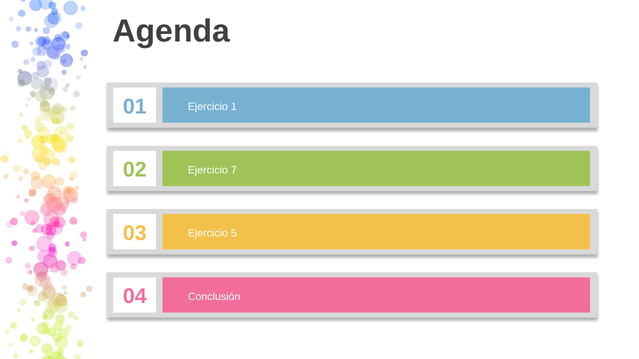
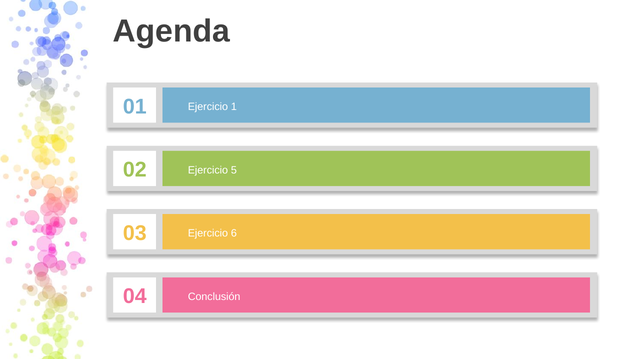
7: 7 -> 5
5: 5 -> 6
